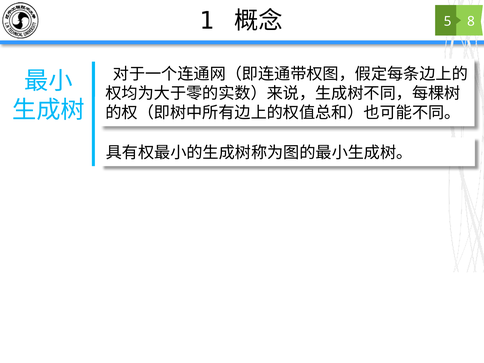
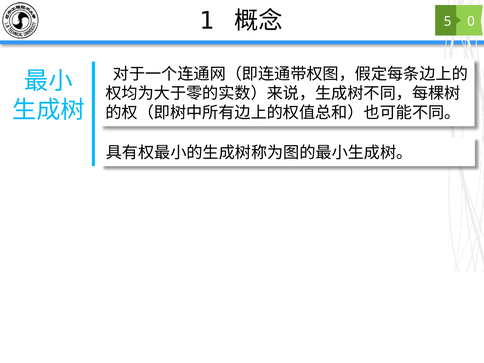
8: 8 -> 0
